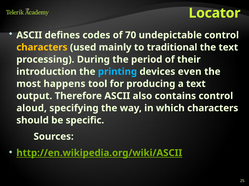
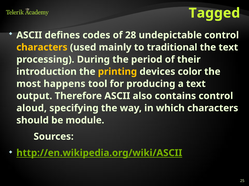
Locator: Locator -> Tagged
70: 70 -> 28
printing colour: light blue -> yellow
even: even -> color
specific: specific -> module
